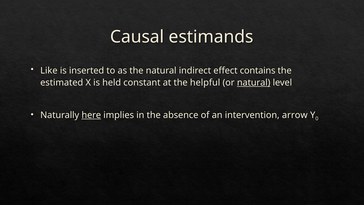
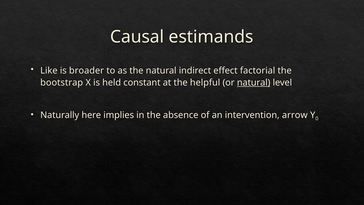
inserted: inserted -> broader
contains: contains -> factorial
estimated: estimated -> bootstrap
here underline: present -> none
